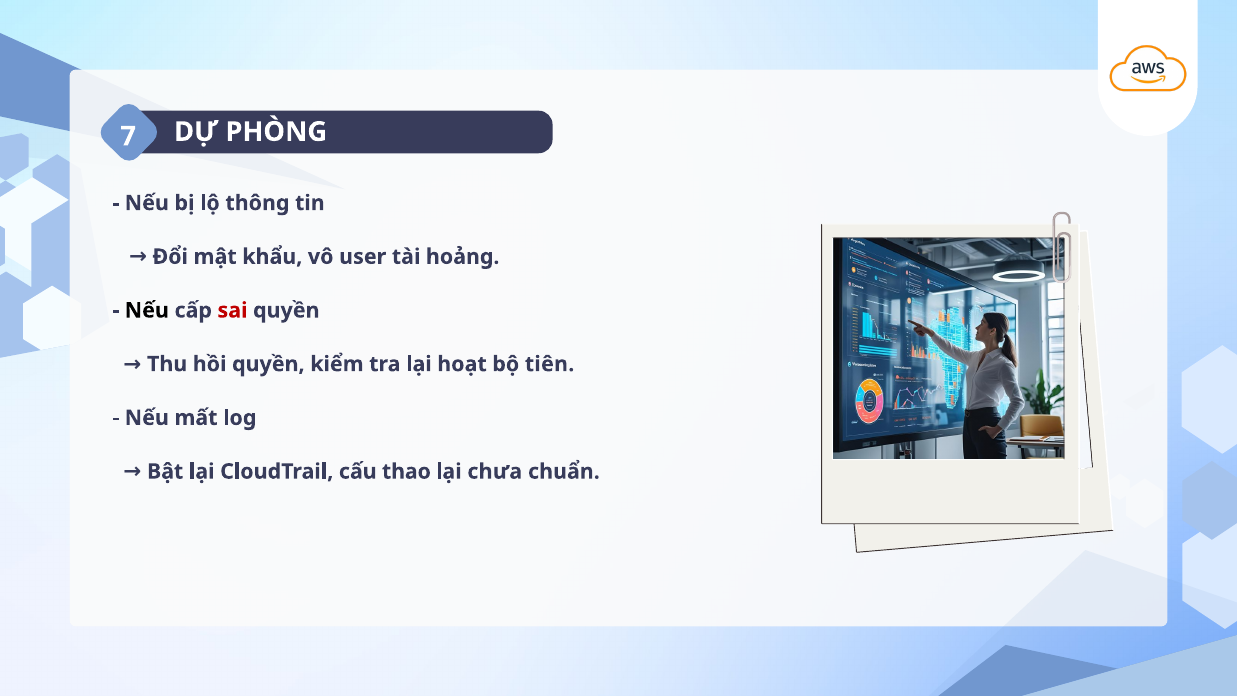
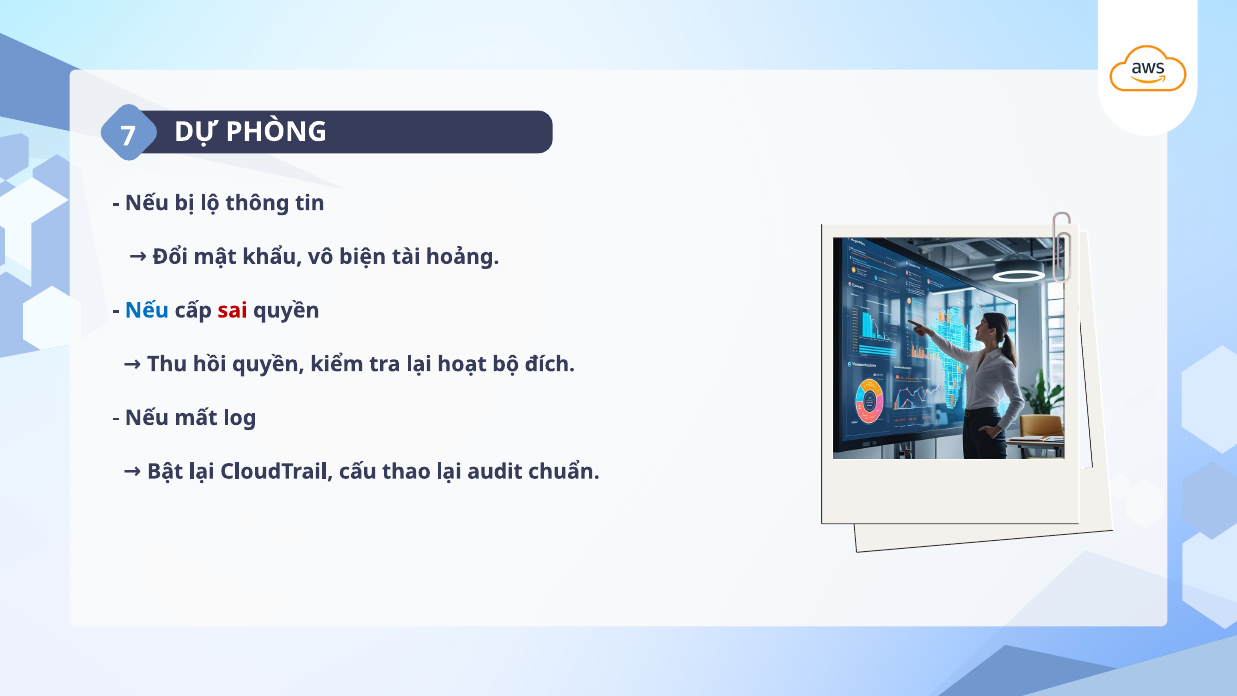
user: user -> biện
Nếu at (147, 310) colour: black -> blue
tiên: tiên -> đích
chưa: chưa -> audit
